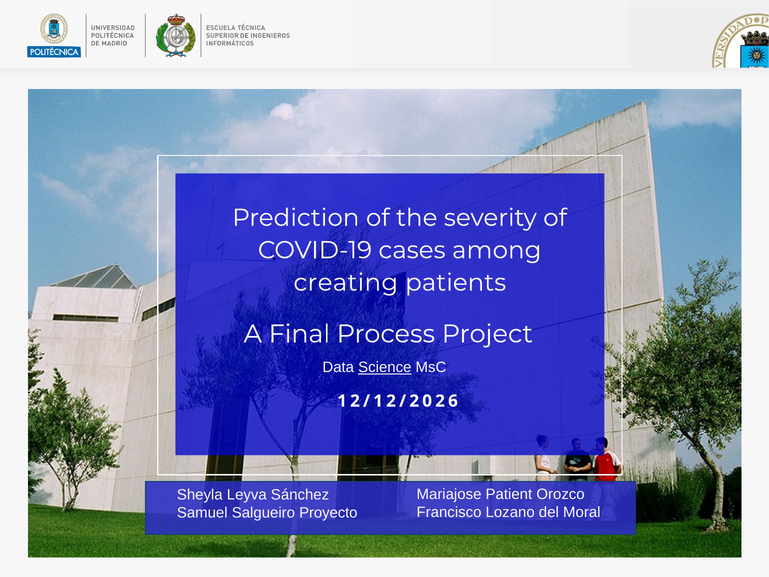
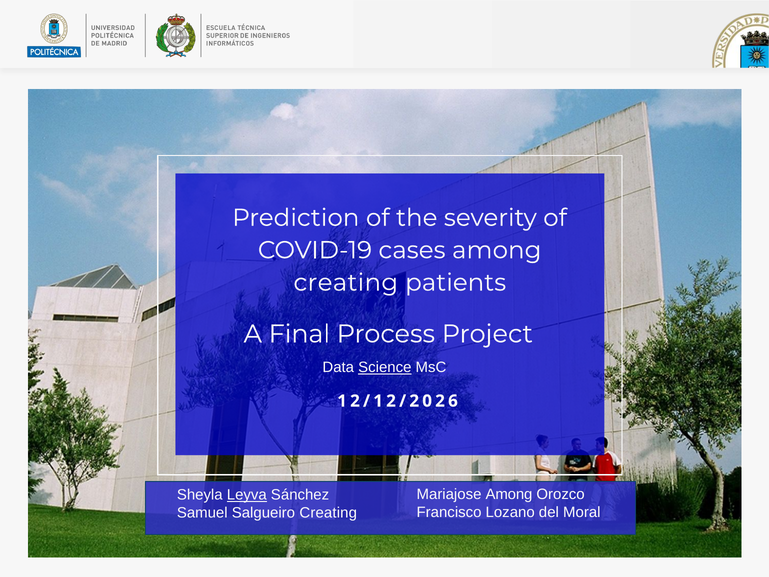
Mariajose Patient: Patient -> Among
Leyva underline: none -> present
Salgueiro Proyecto: Proyecto -> Creating
